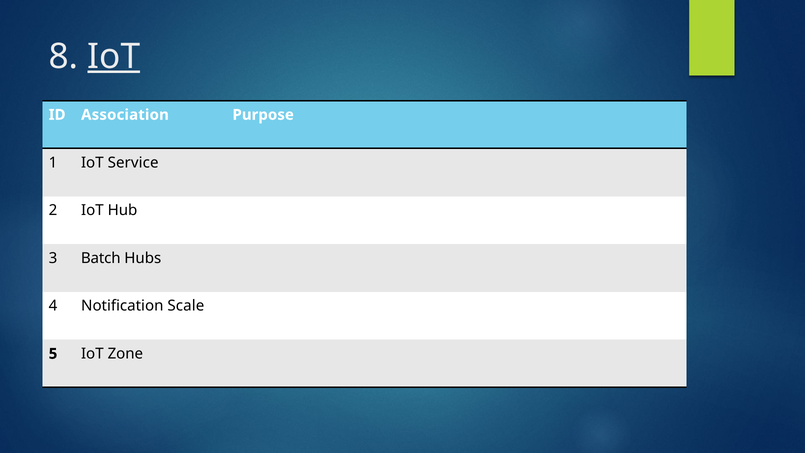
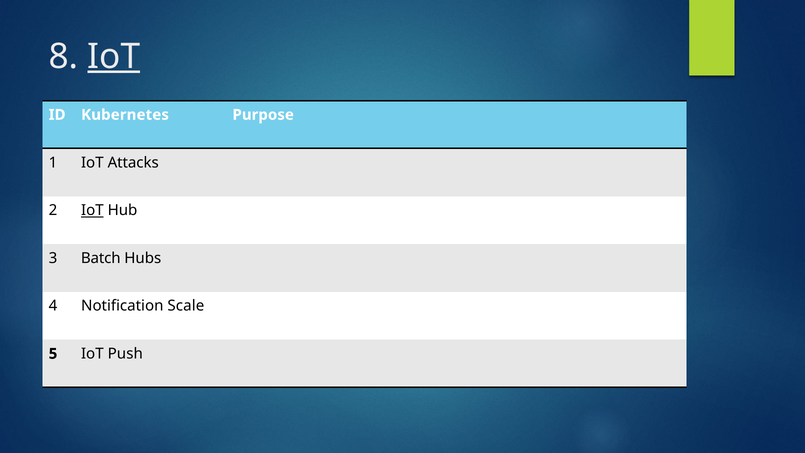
Association: Association -> Kubernetes
Service: Service -> Attacks
IoT at (92, 210) underline: none -> present
Zone: Zone -> Push
